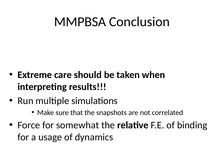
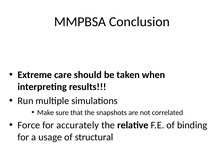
somewhat: somewhat -> accurately
dynamics: dynamics -> structural
